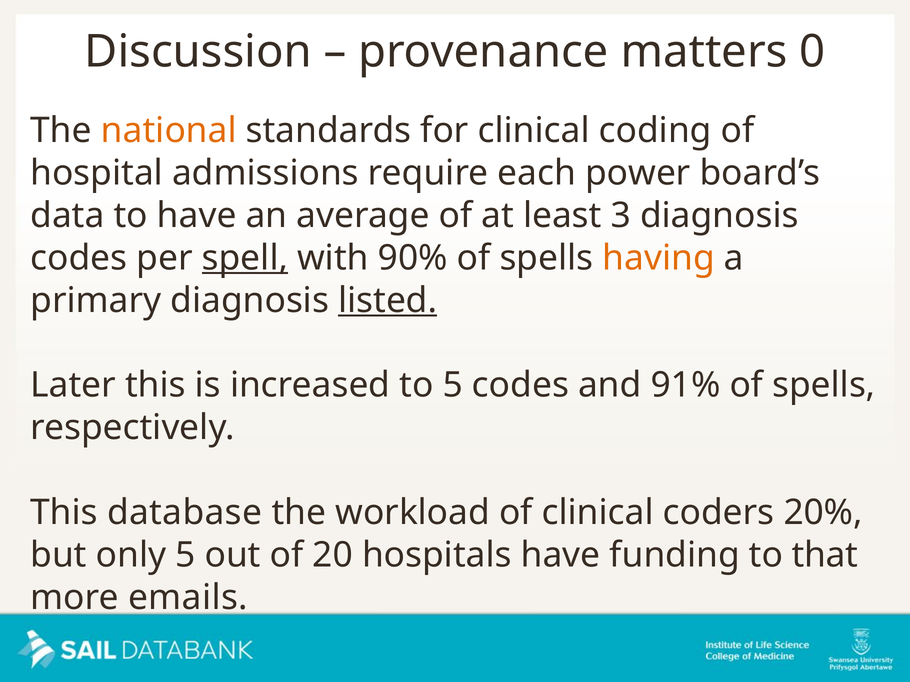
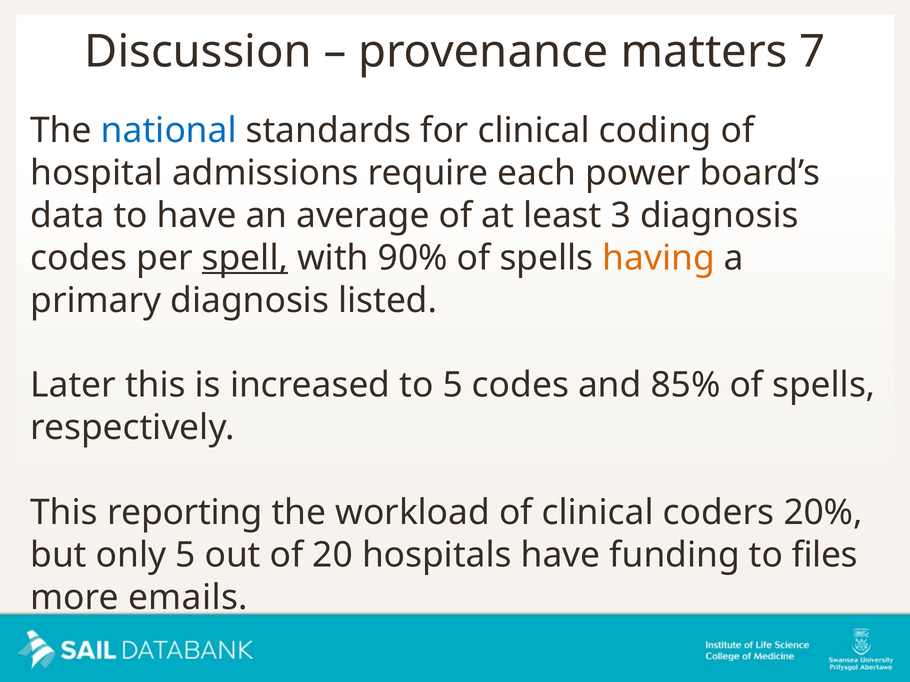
0: 0 -> 7
national colour: orange -> blue
listed underline: present -> none
91%: 91% -> 85%
database: database -> reporting
that: that -> files
